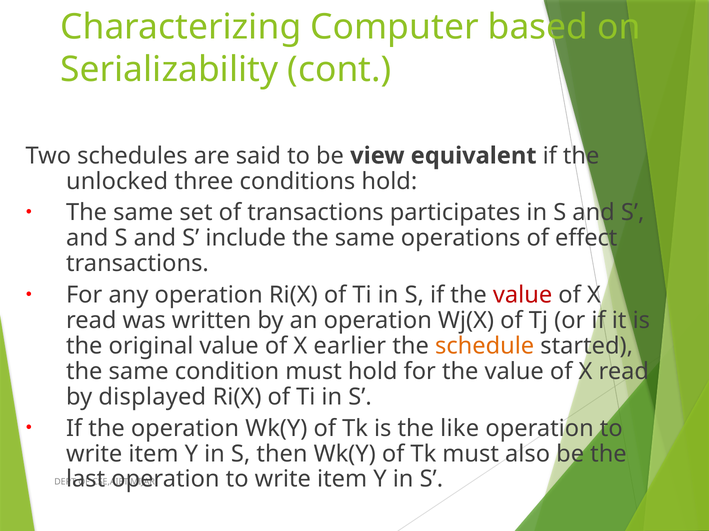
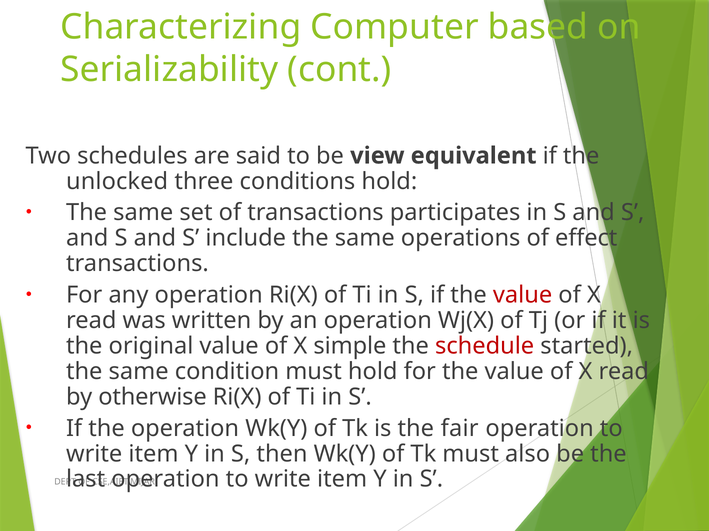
earlier: earlier -> simple
schedule colour: orange -> red
displayed: displayed -> otherwise
like: like -> fair
